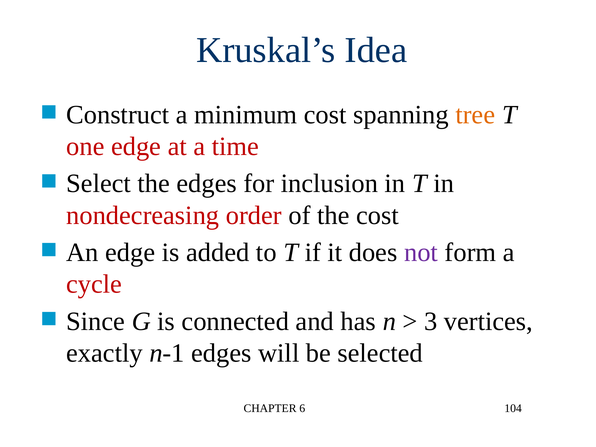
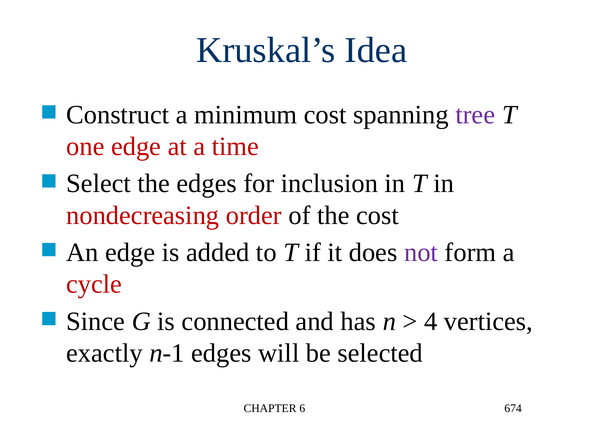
tree colour: orange -> purple
3: 3 -> 4
104: 104 -> 674
